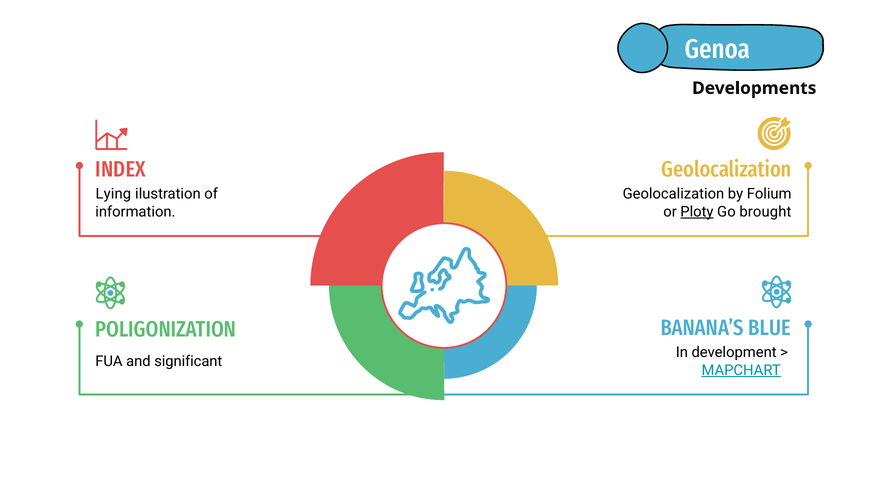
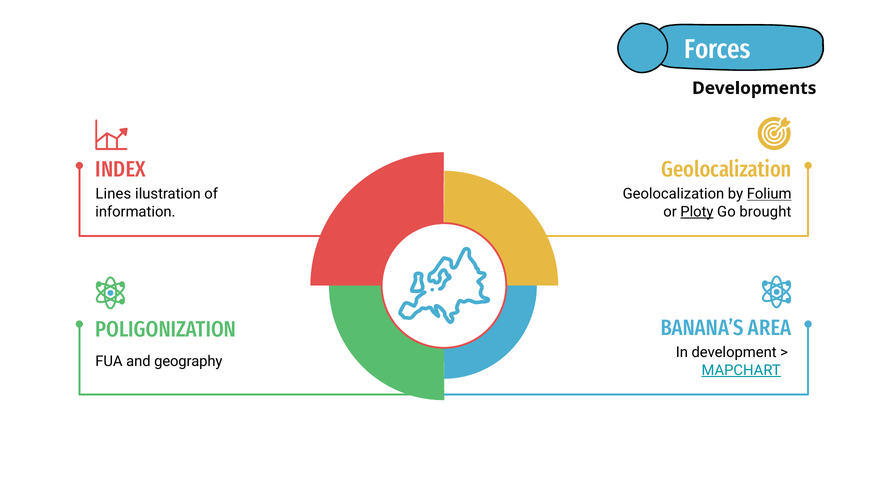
Genoa: Genoa -> Forces
Lying: Lying -> Lines
Folium underline: none -> present
BLUE: BLUE -> AREA
significant: significant -> geography
